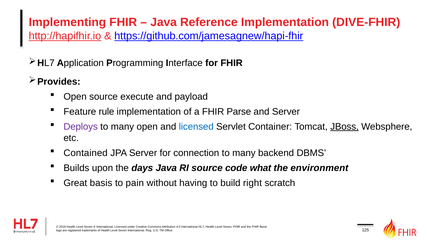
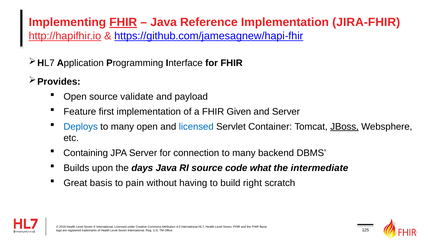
FHIR at (123, 22) underline: none -> present
DIVE-FHIR: DIVE-FHIR -> JIRA-FHIR
execute: execute -> validate
rule: rule -> first
Parse: Parse -> Given
Deploys colour: purple -> blue
Contained: Contained -> Containing
environment: environment -> intermediate
